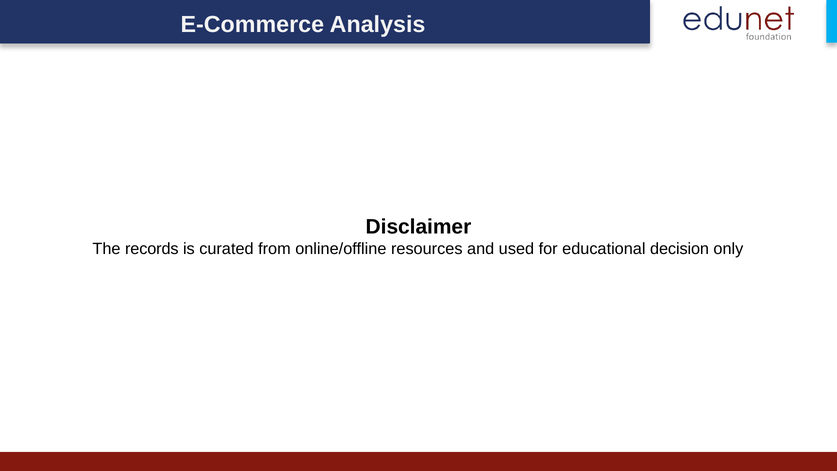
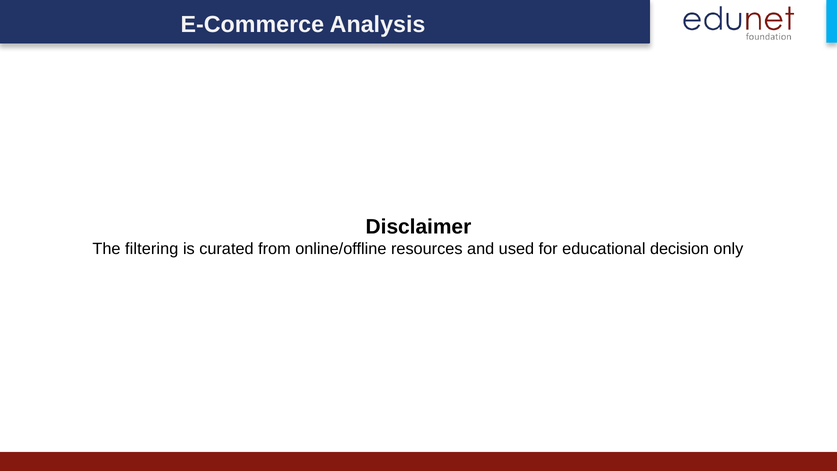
records: records -> filtering
